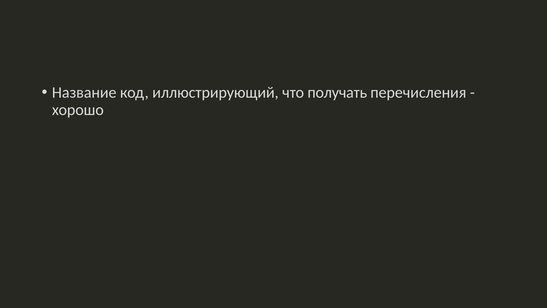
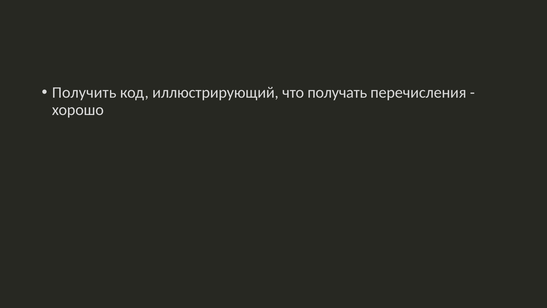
Название: Название -> Получить
